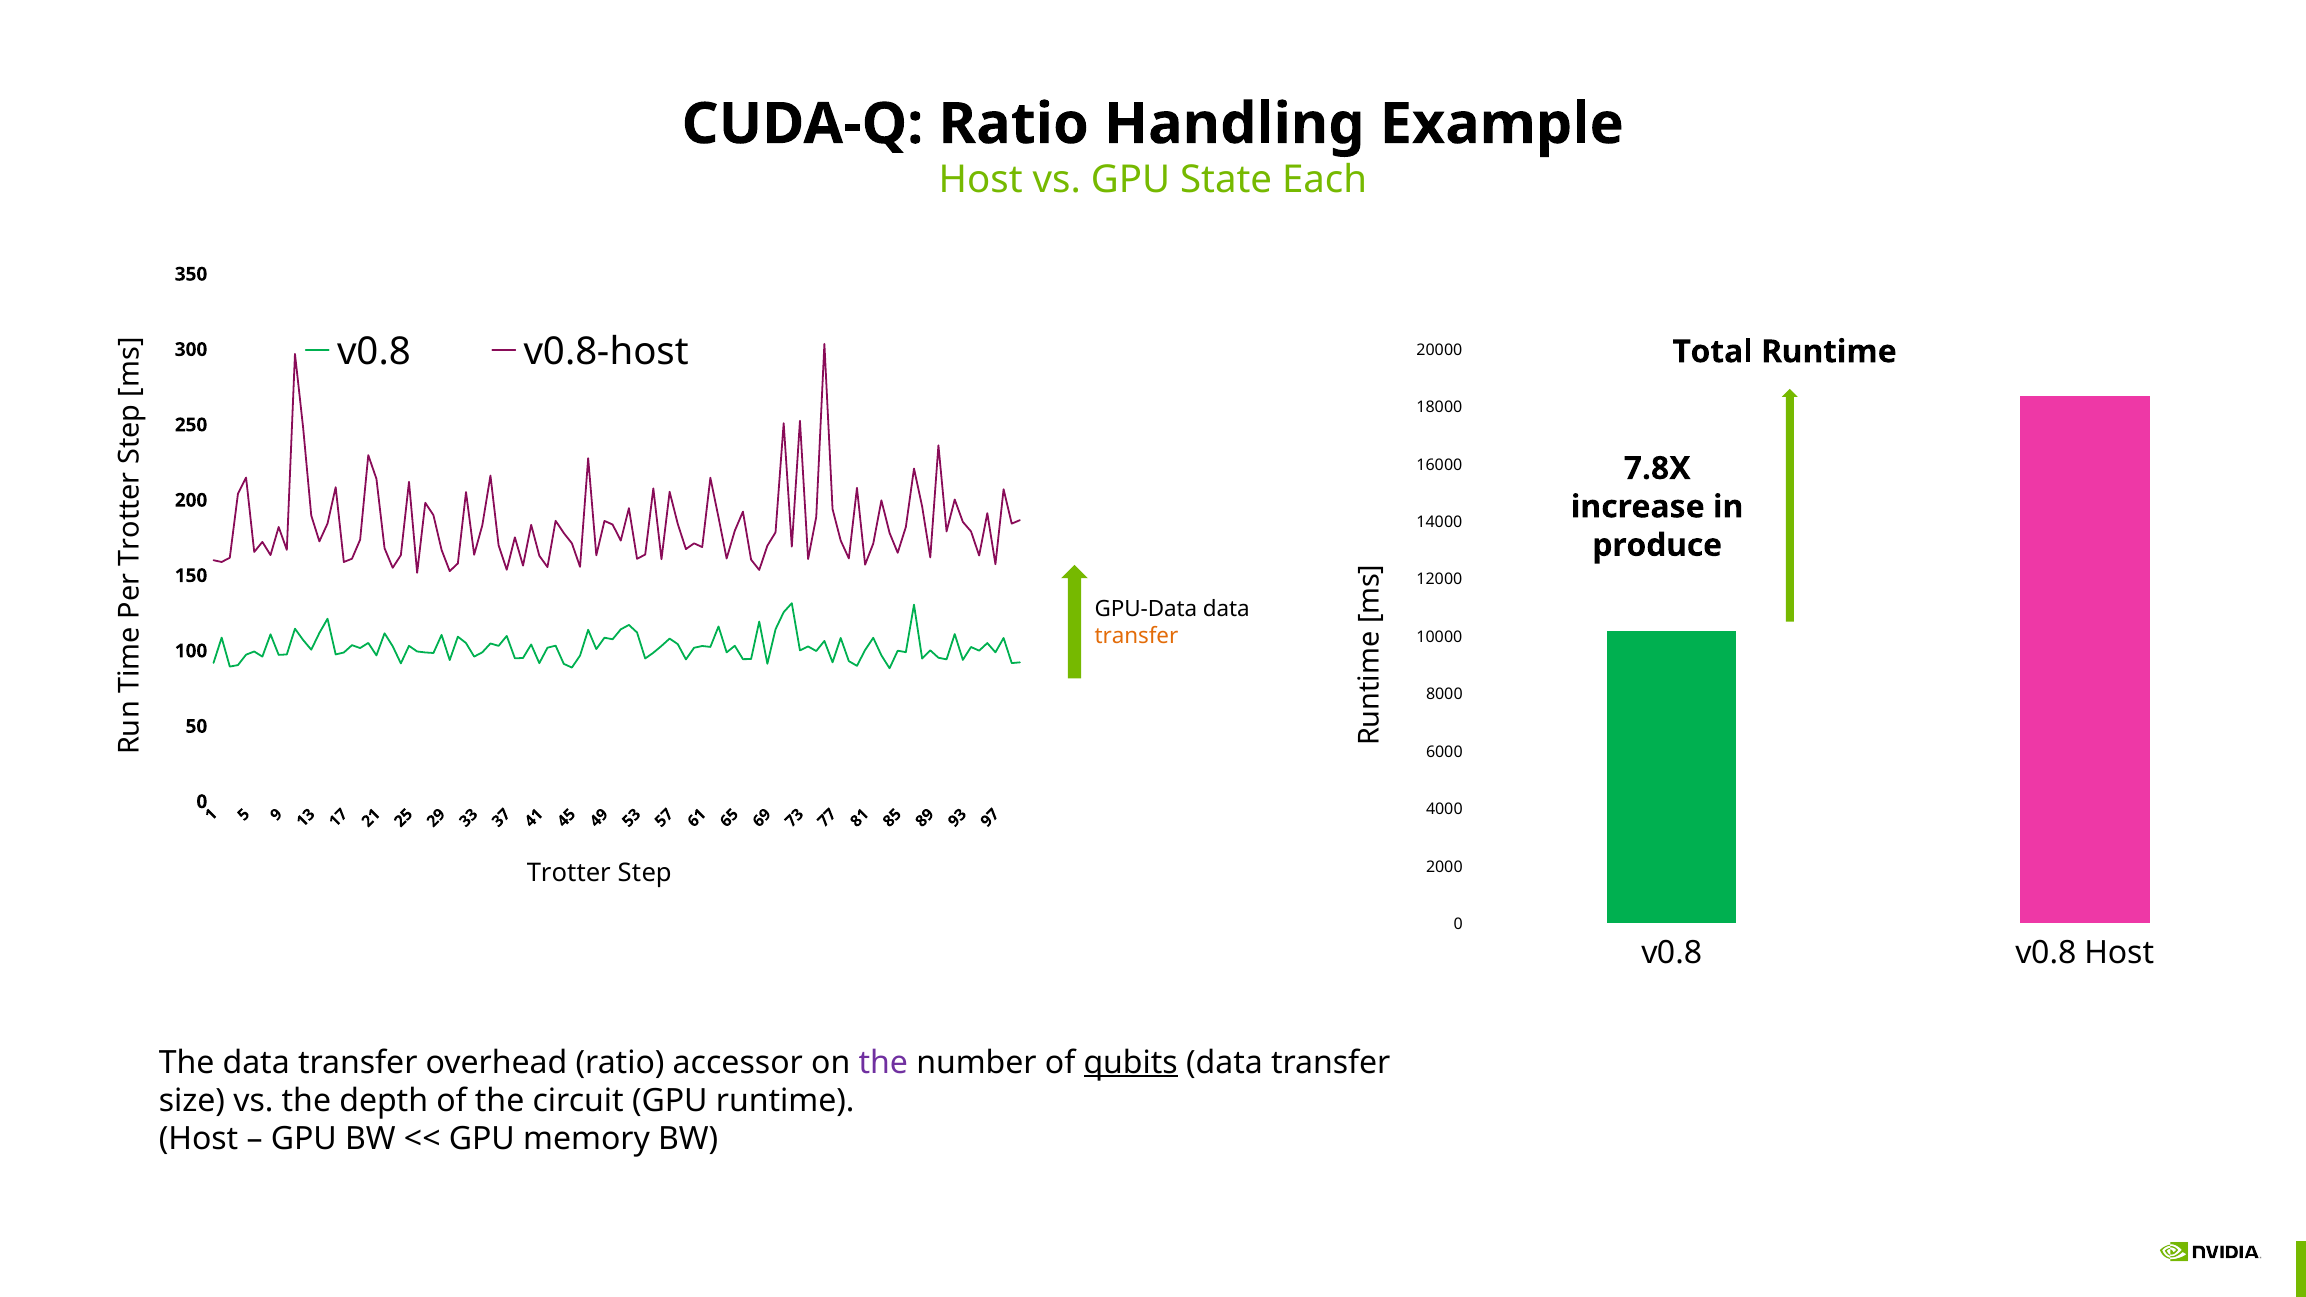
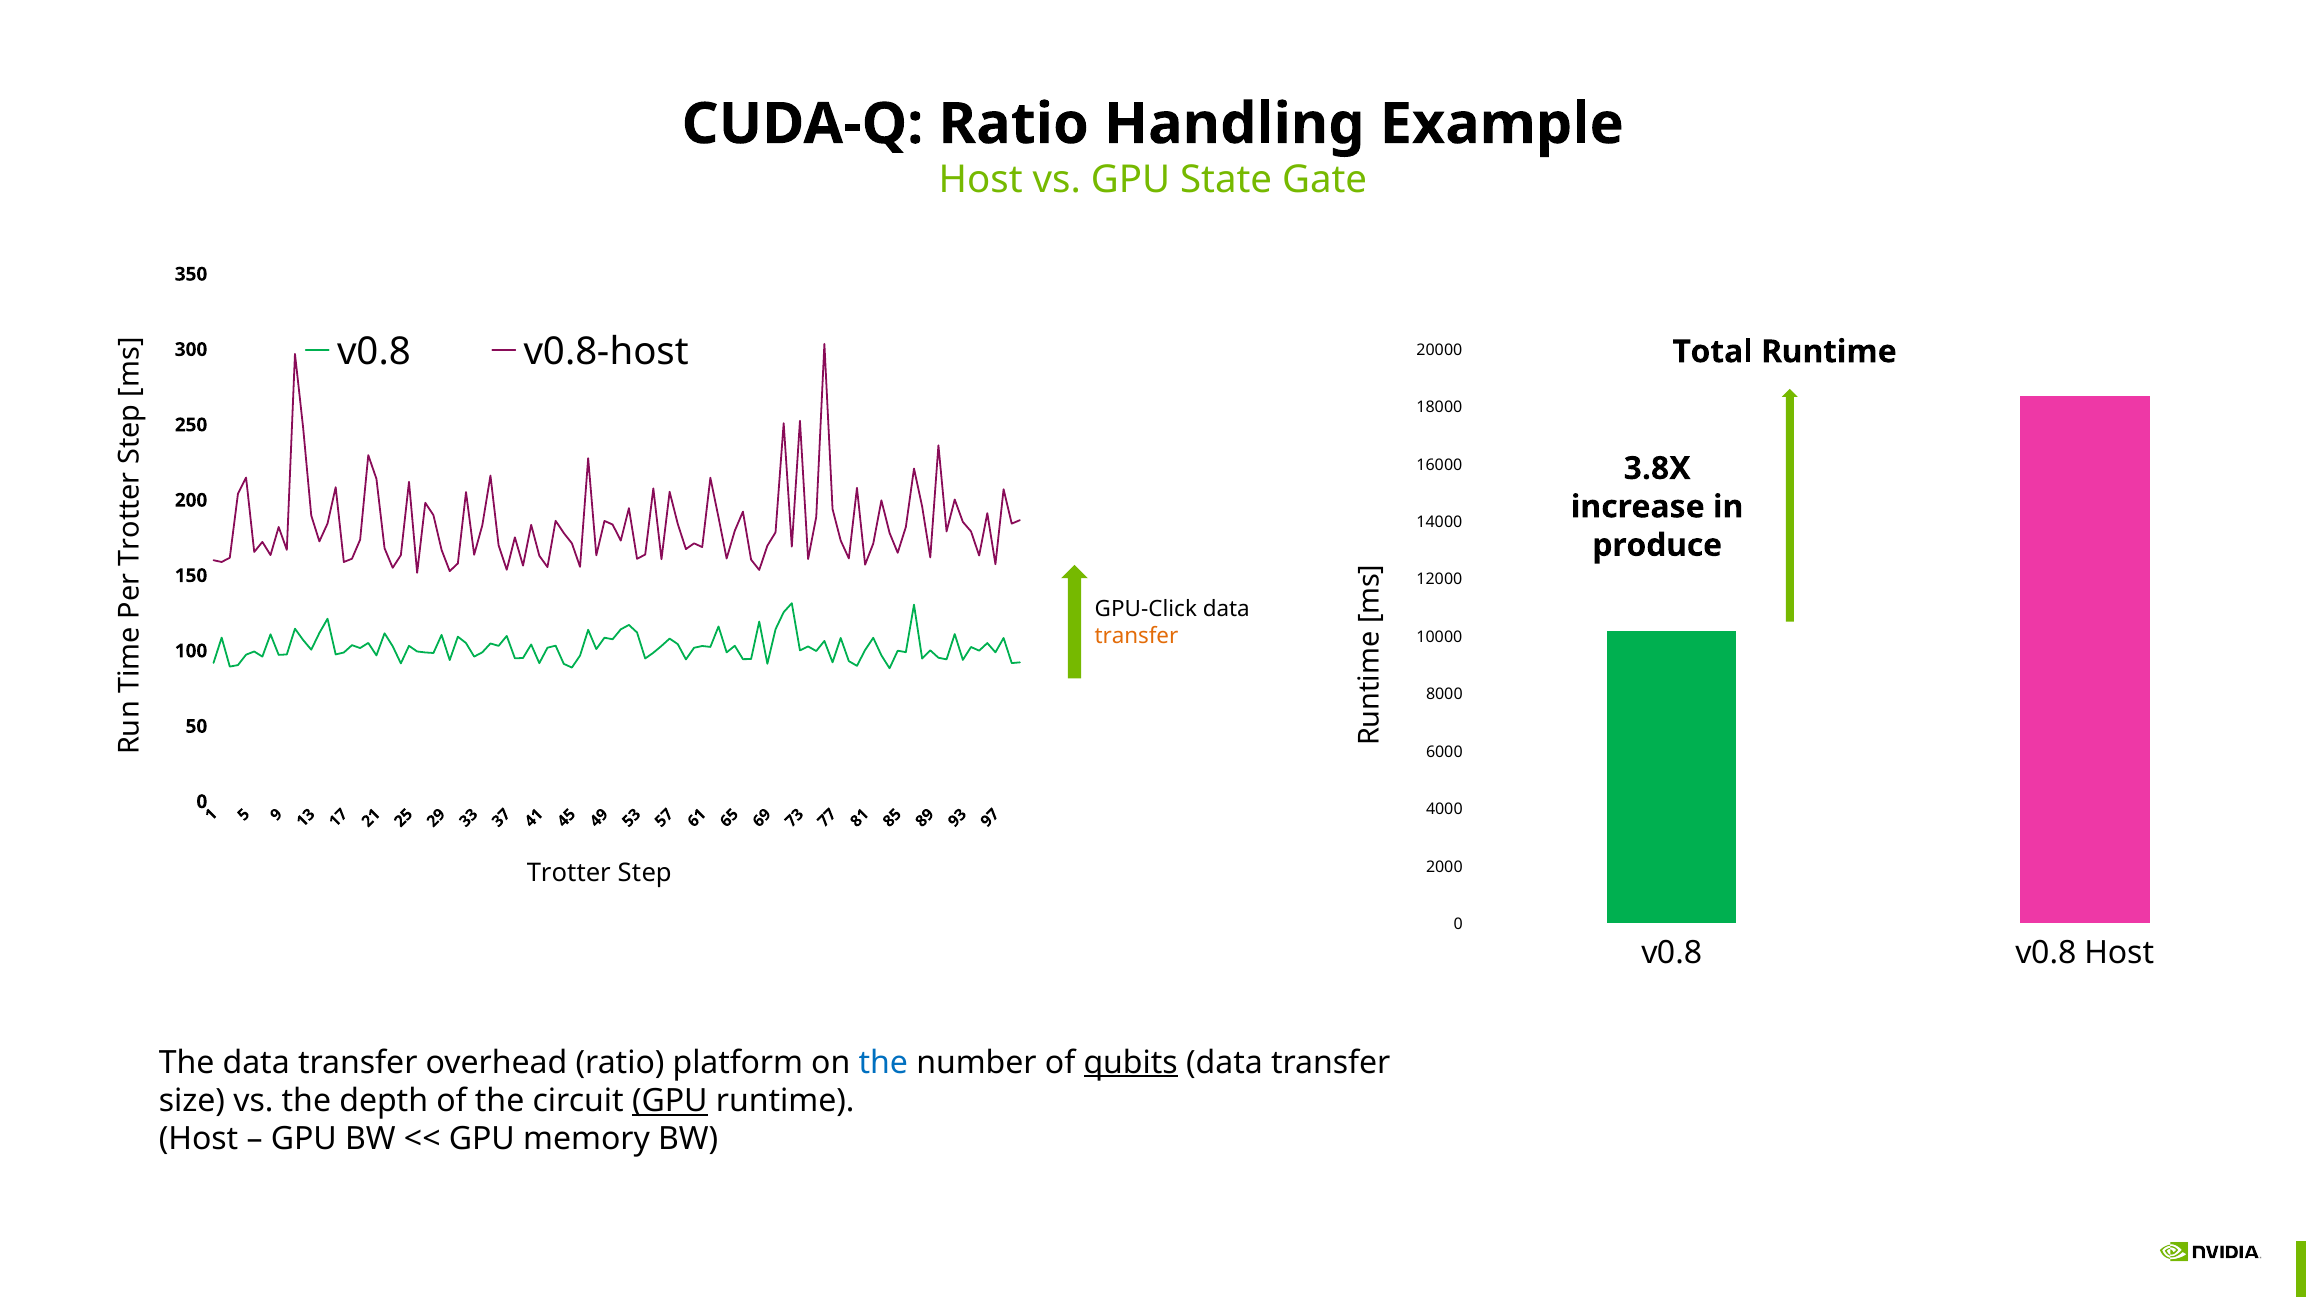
Each: Each -> Gate
7.8X: 7.8X -> 3.8X
GPU-Data: GPU-Data -> GPU-Click
accessor: accessor -> platform
the at (883, 1063) colour: purple -> blue
GPU at (670, 1101) underline: none -> present
